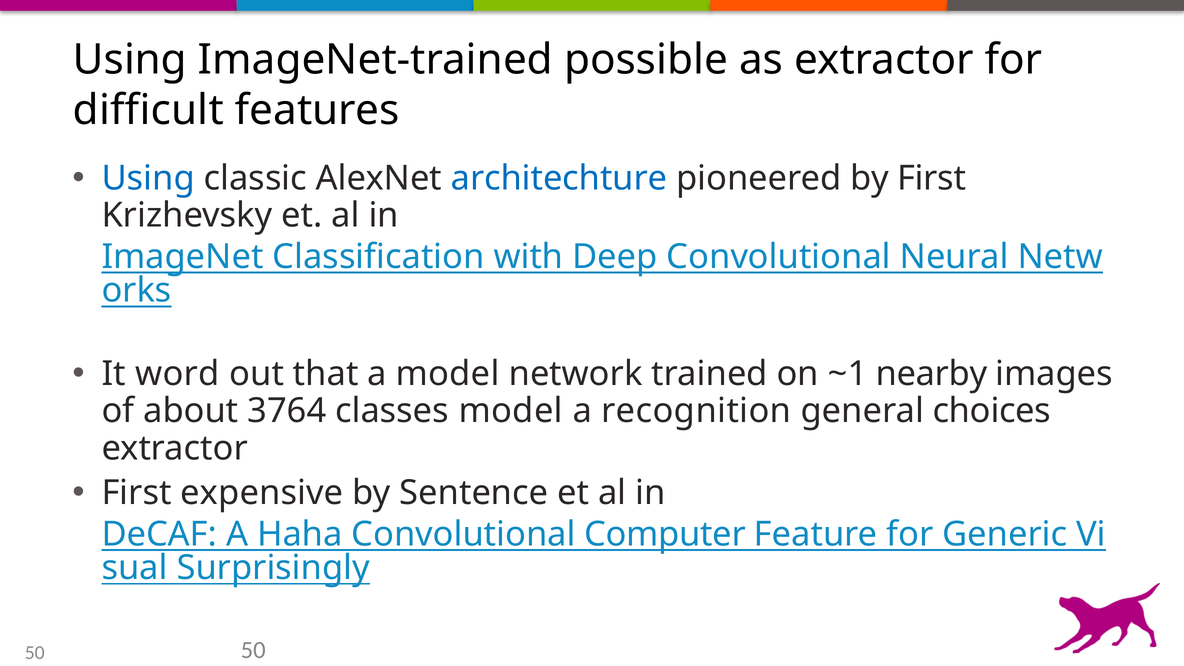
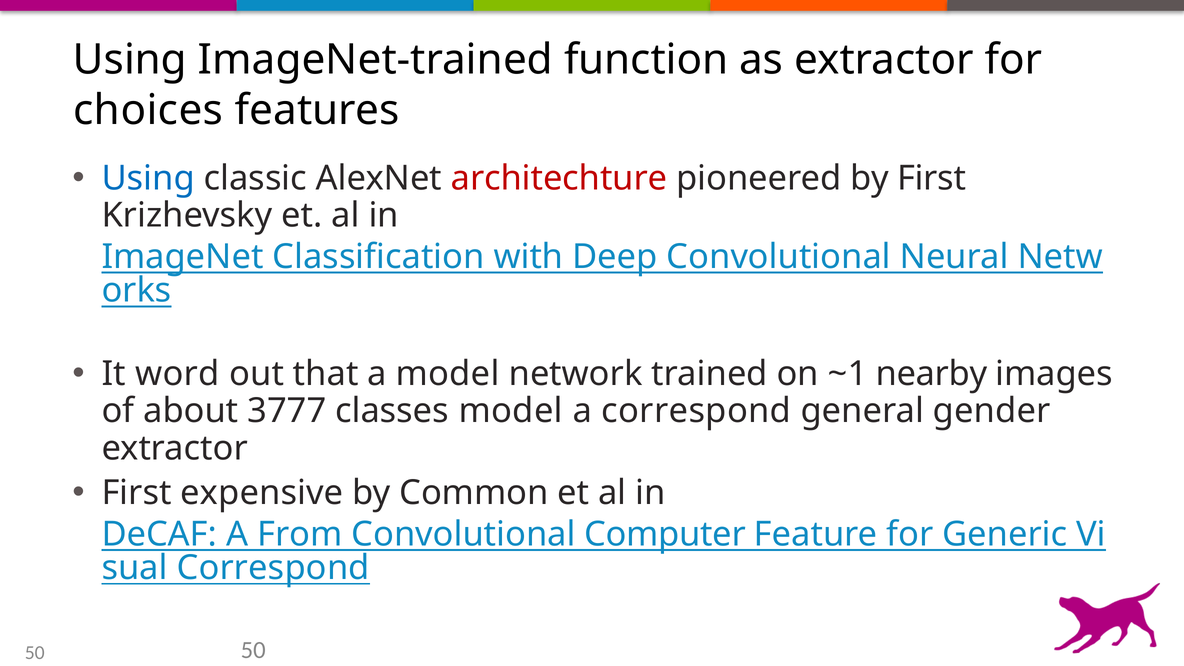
possible: possible -> function
difficult: difficult -> choices
architechture colour: blue -> red
3764: 3764 -> 3777
a recognition: recognition -> correspond
choices: choices -> gender
Sentence: Sentence -> Common
Haha: Haha -> From
Surprisingly at (273, 568): Surprisingly -> Correspond
